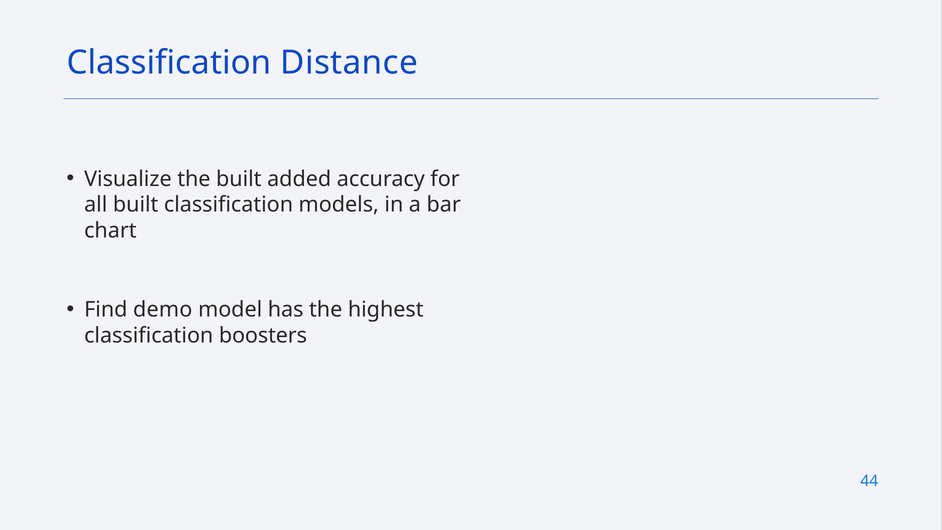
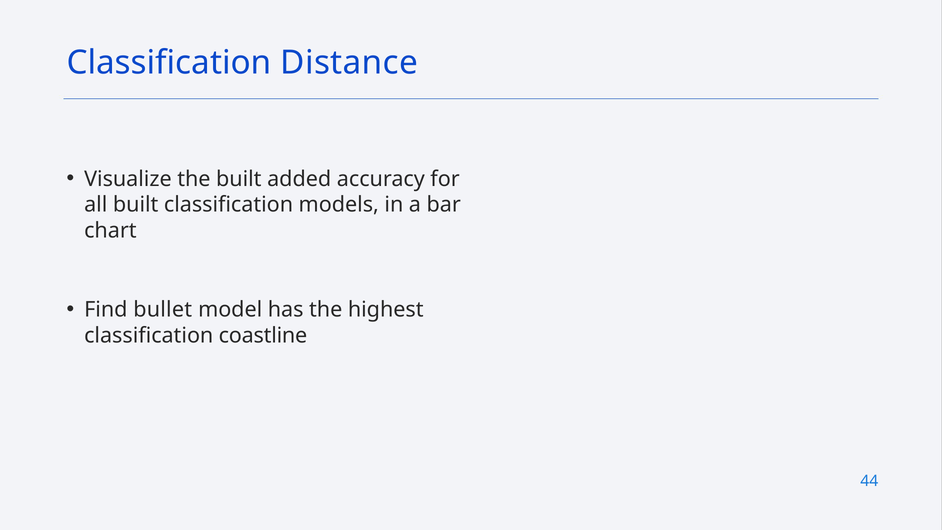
demo: demo -> bullet
boosters: boosters -> coastline
